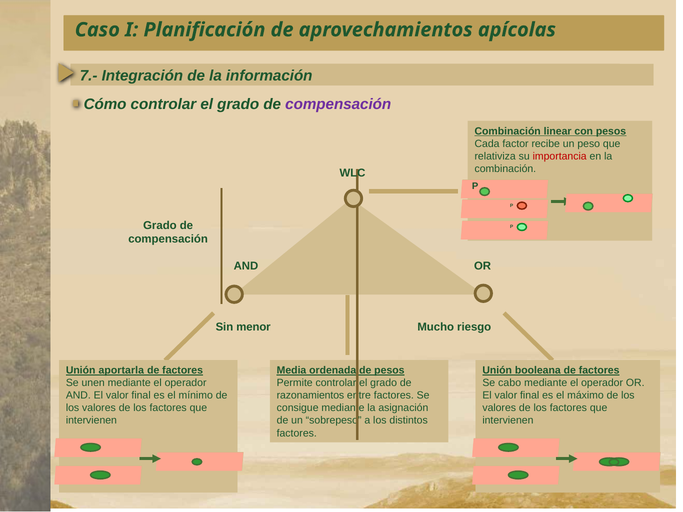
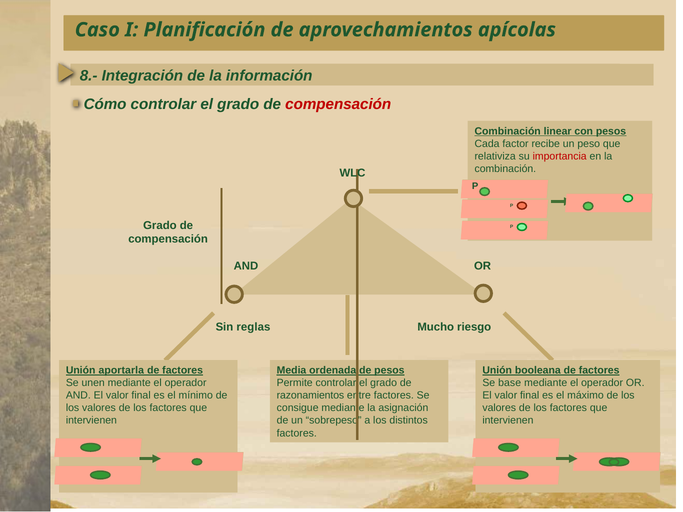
7.-: 7.- -> 8.-
compensación at (338, 104) colour: purple -> red
menor: menor -> reglas
cabo: cabo -> base
